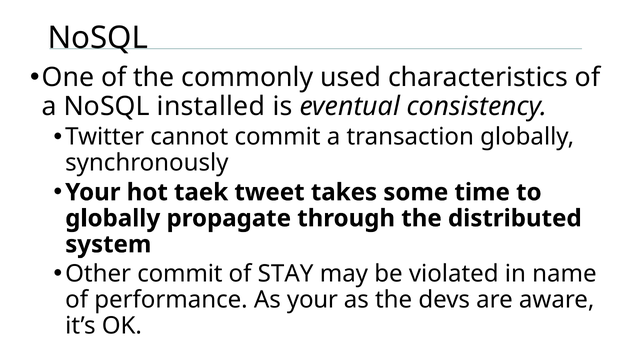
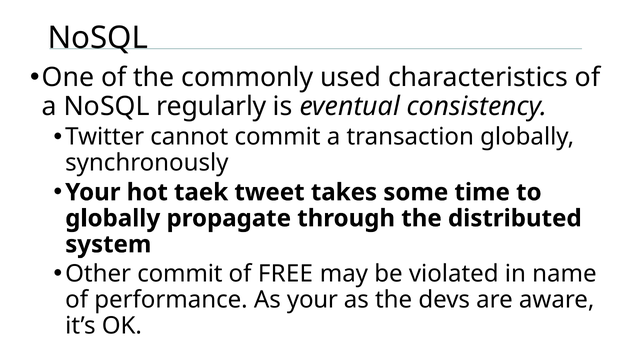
installed: installed -> regularly
STAY: STAY -> FREE
